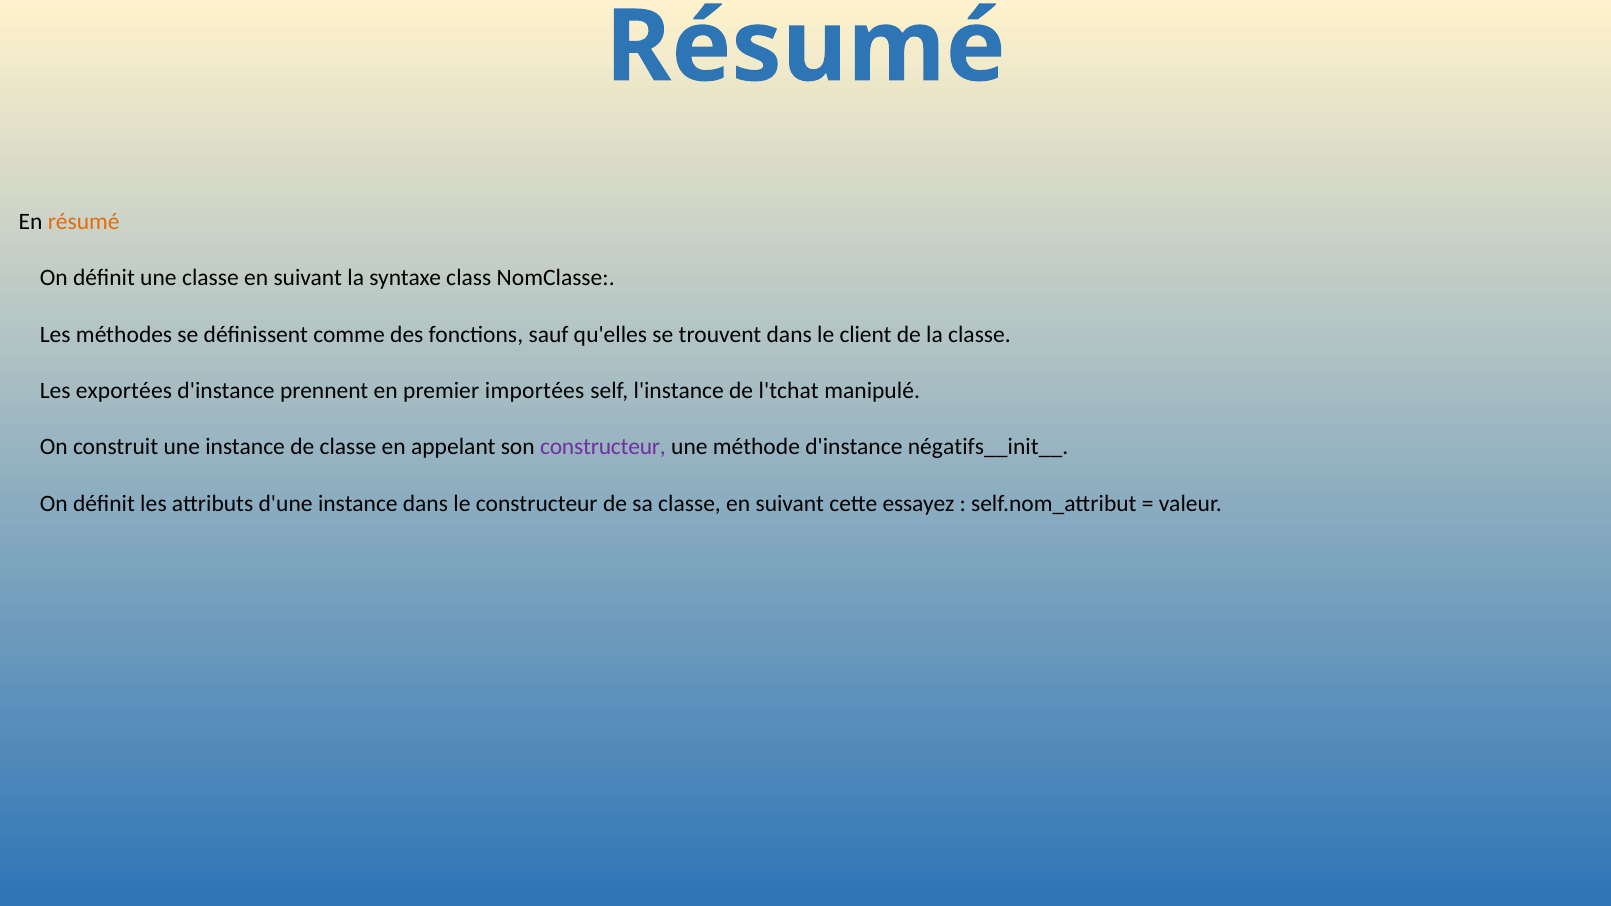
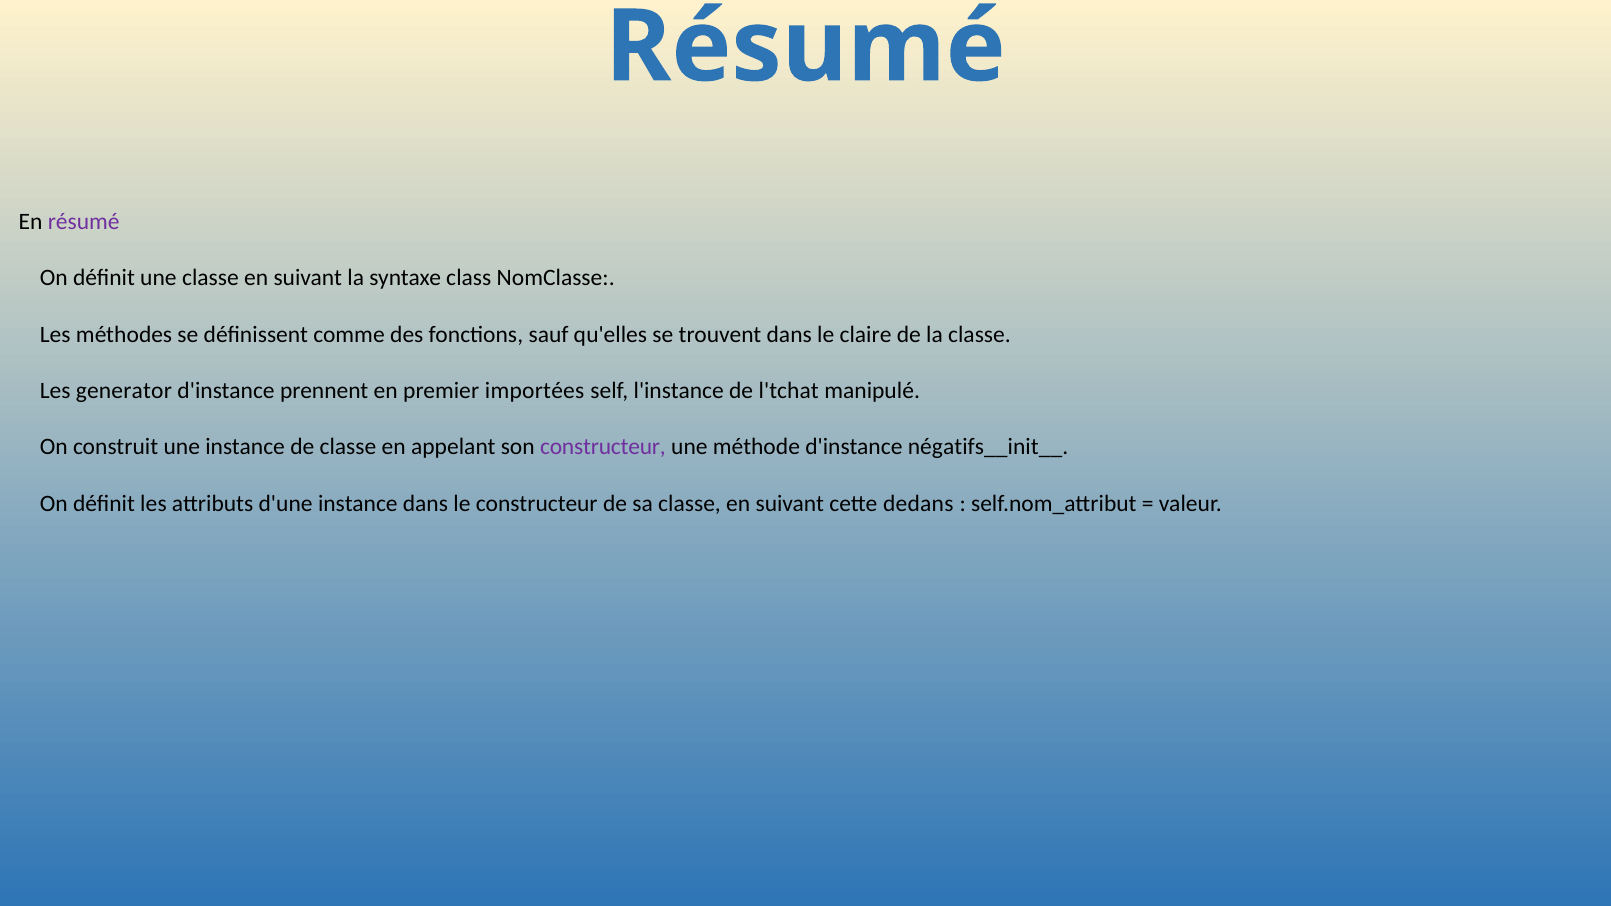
résumé at (84, 222) colour: orange -> purple
client: client -> claire
exportées: exportées -> generator
essayez: essayez -> dedans
